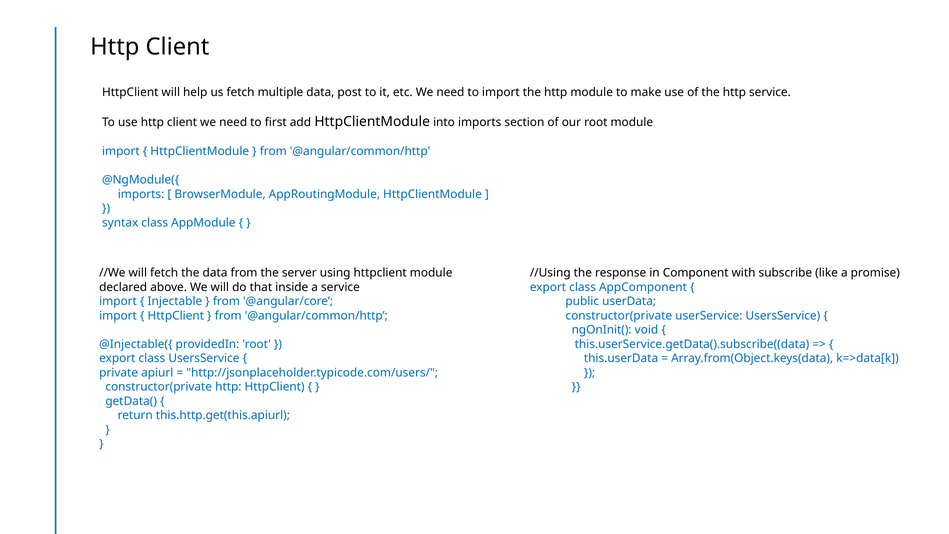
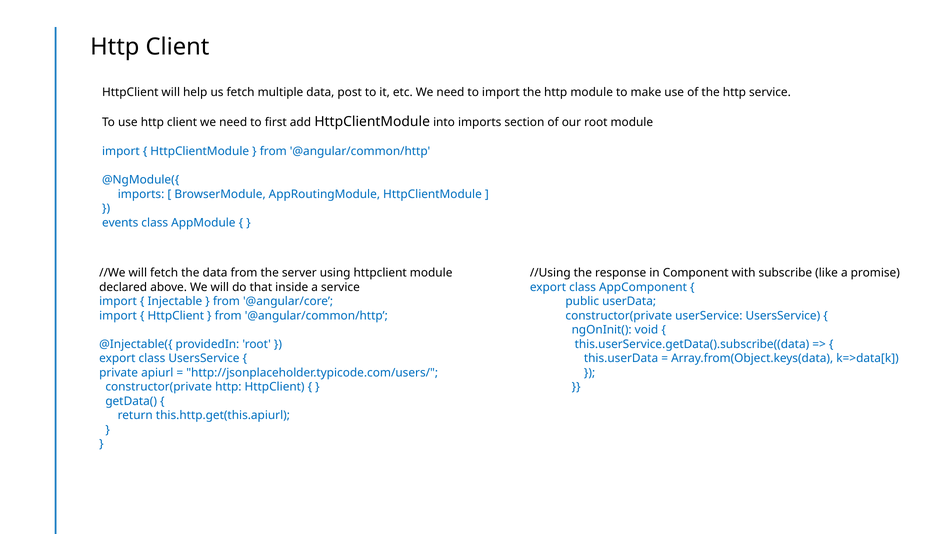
syntax: syntax -> events
